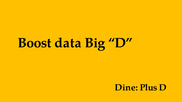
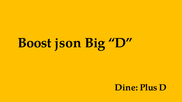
data: data -> json
